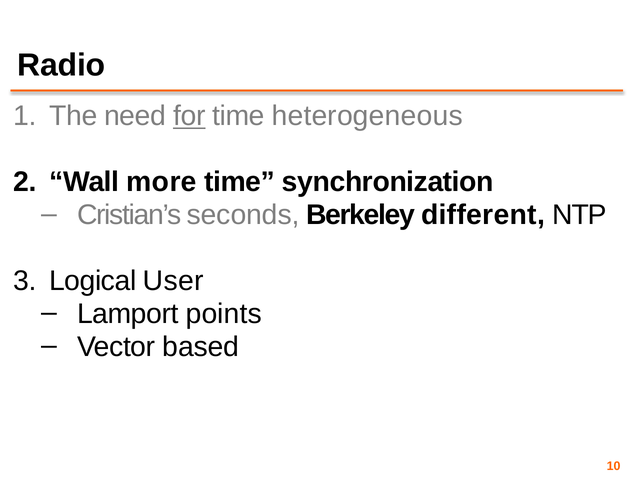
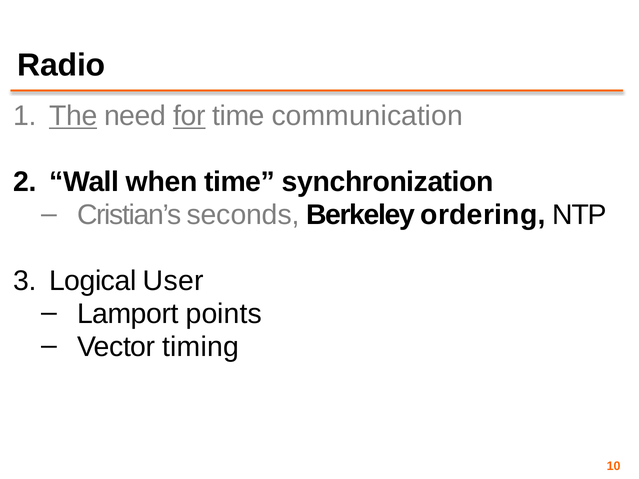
The underline: none -> present
heterogeneous: heterogeneous -> communication
more: more -> when
different: different -> ordering
based: based -> timing
